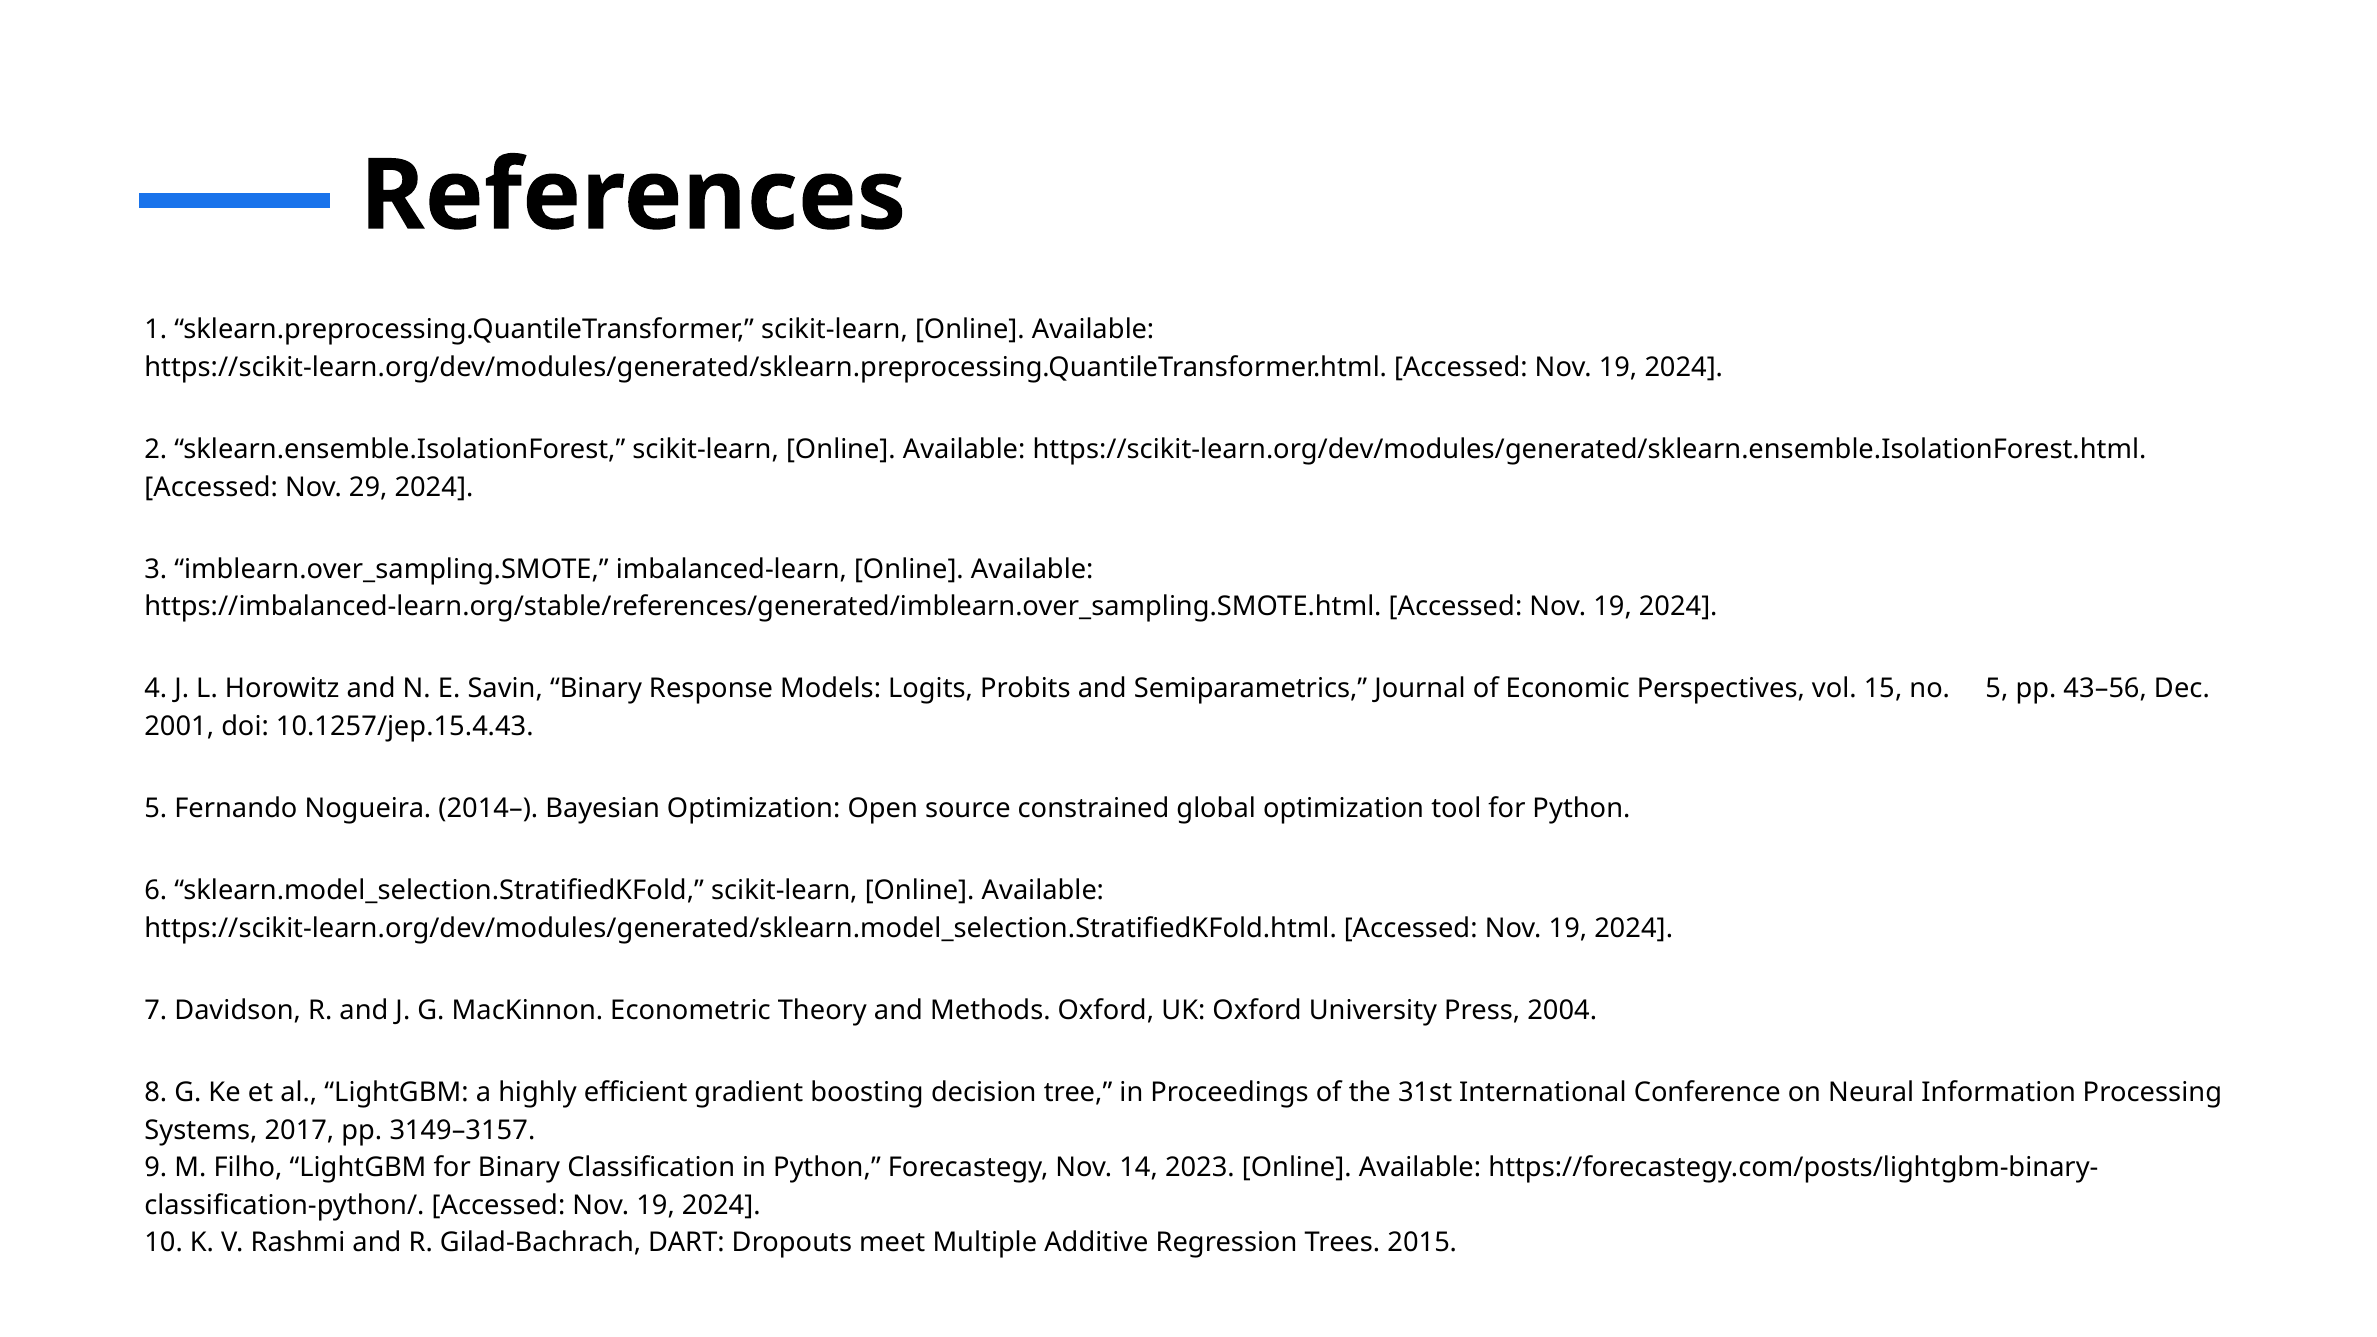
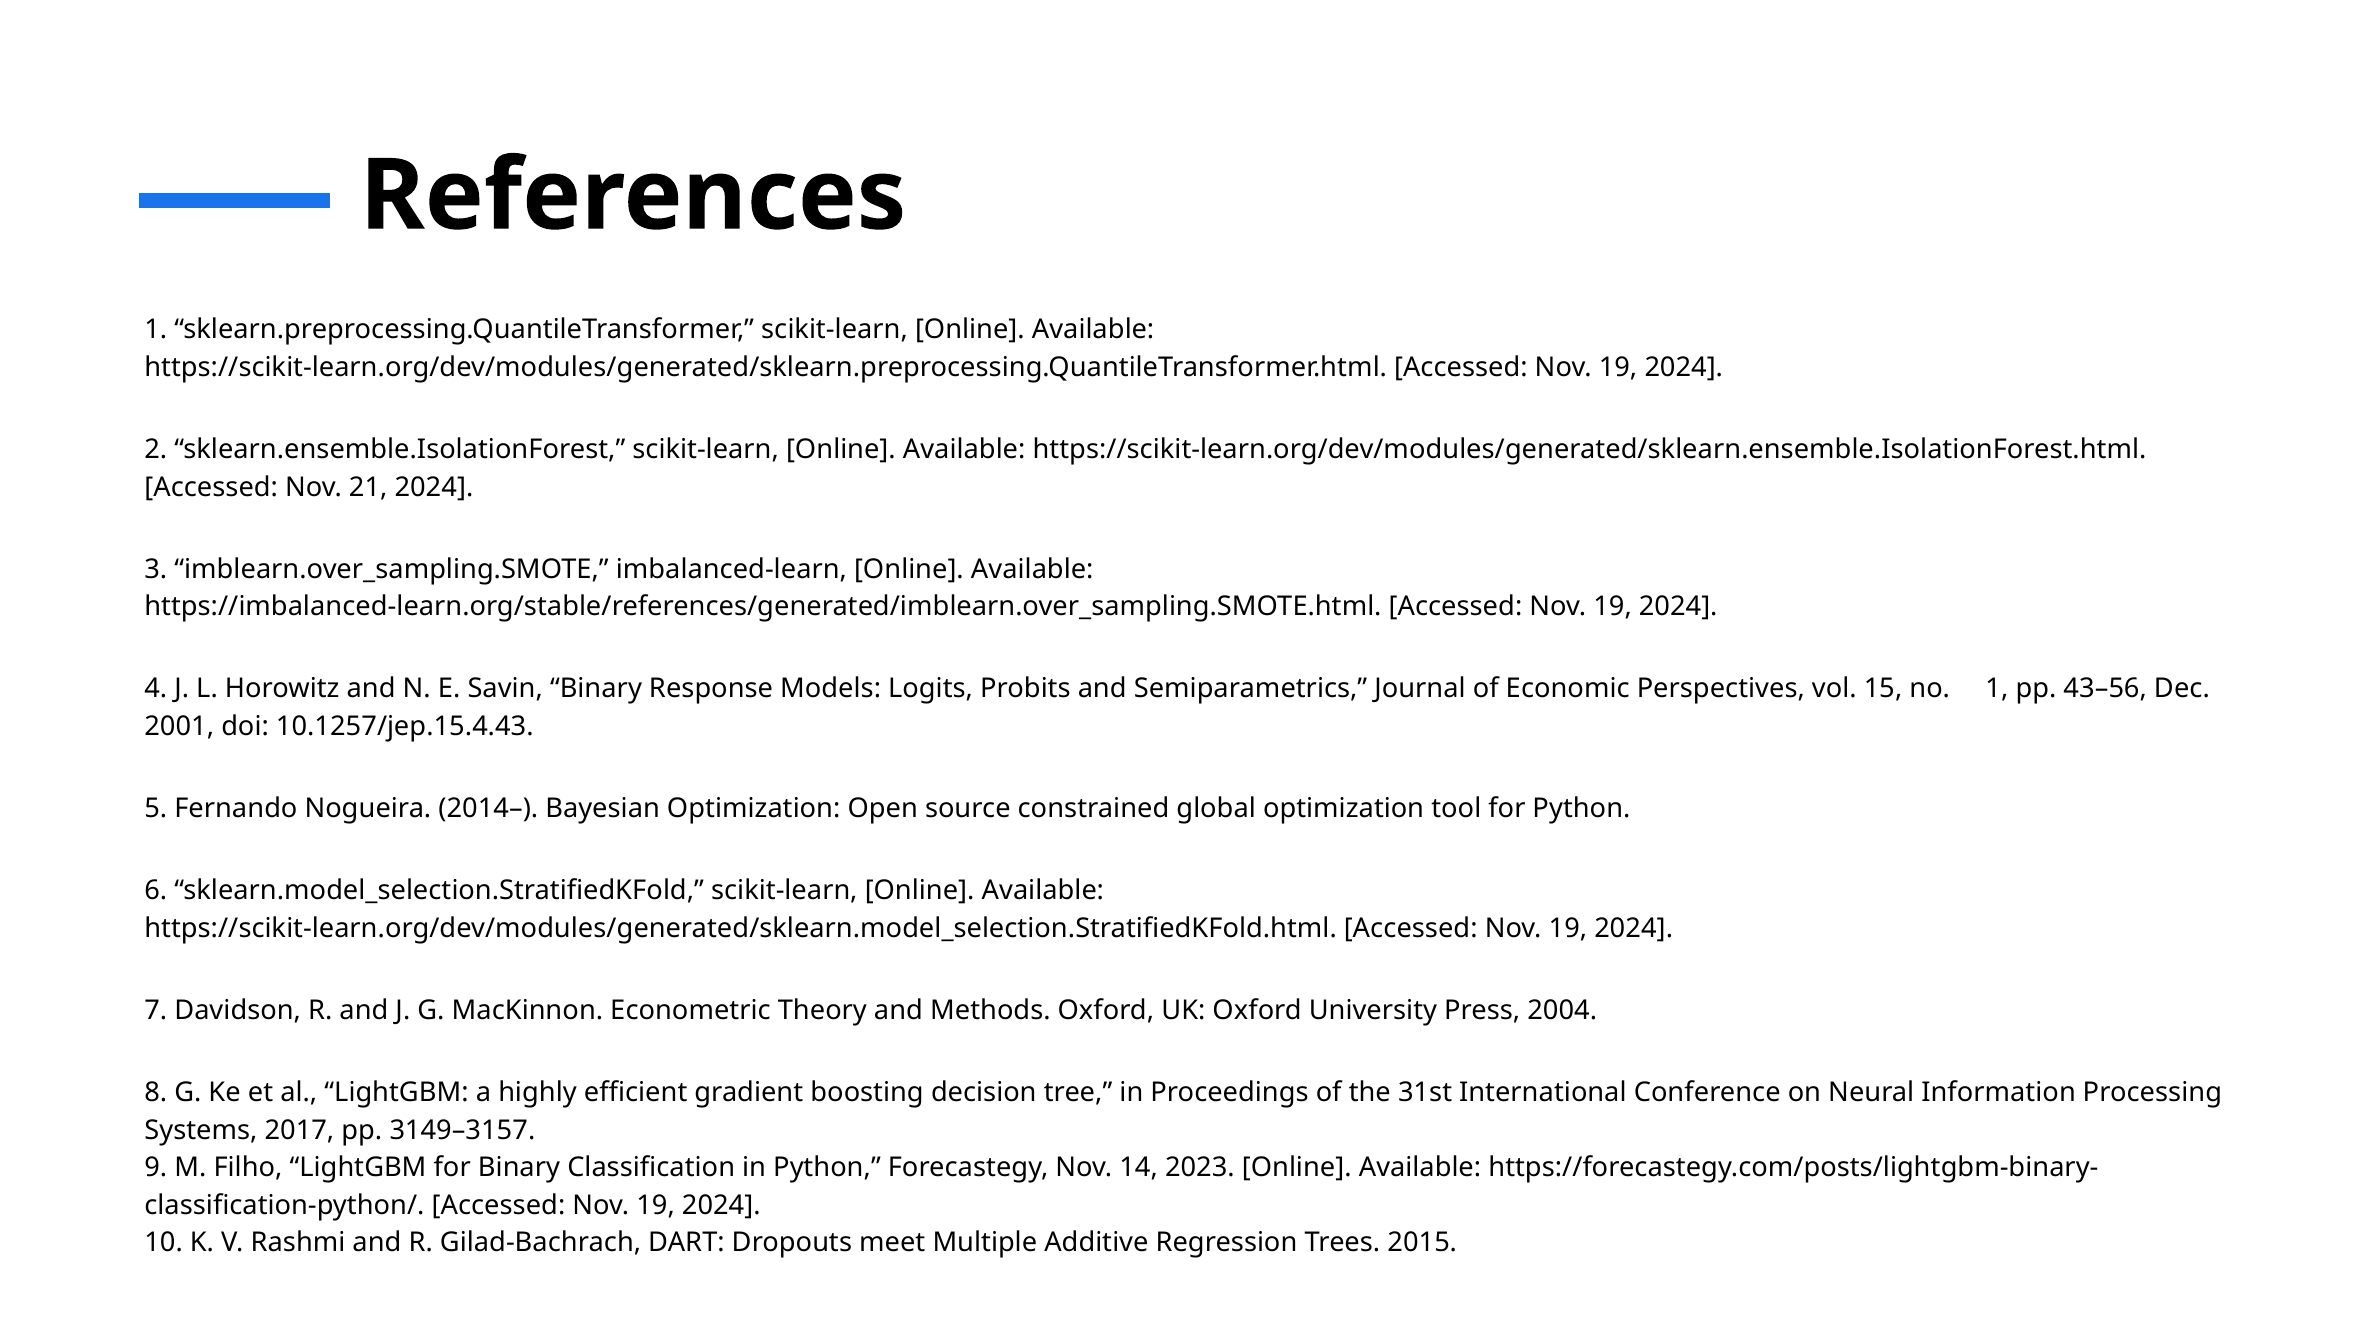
29: 29 -> 21
no 5: 5 -> 1
